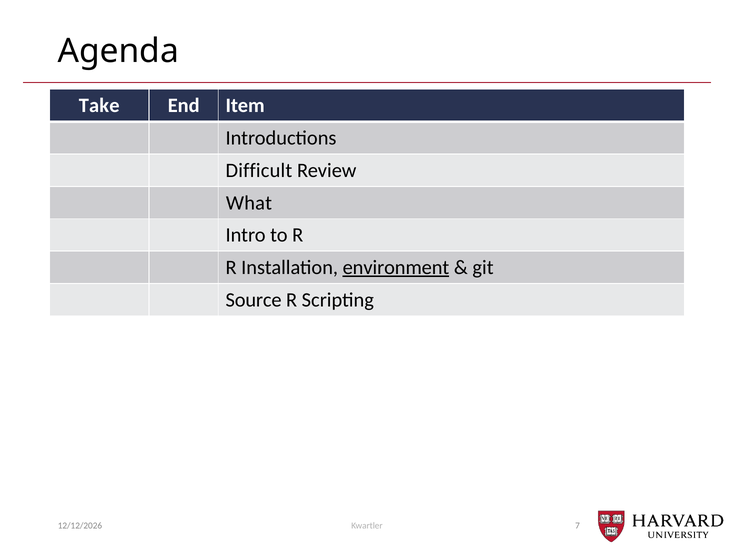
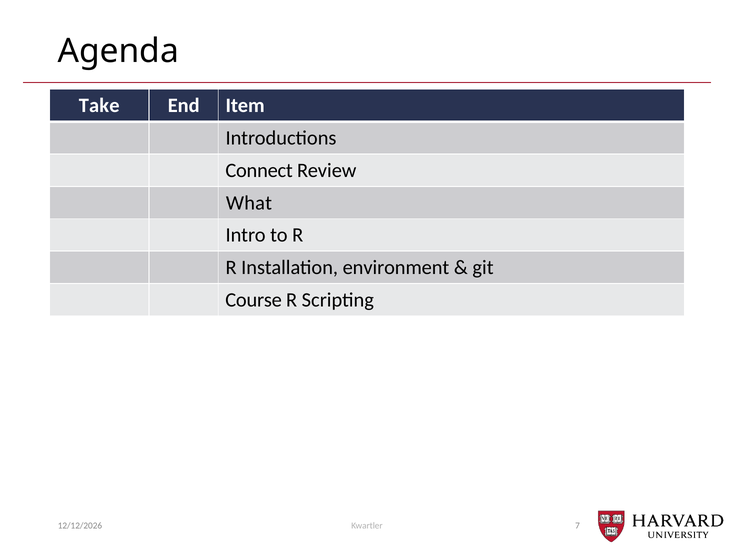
Difficult: Difficult -> Connect
environment underline: present -> none
Source: Source -> Course
